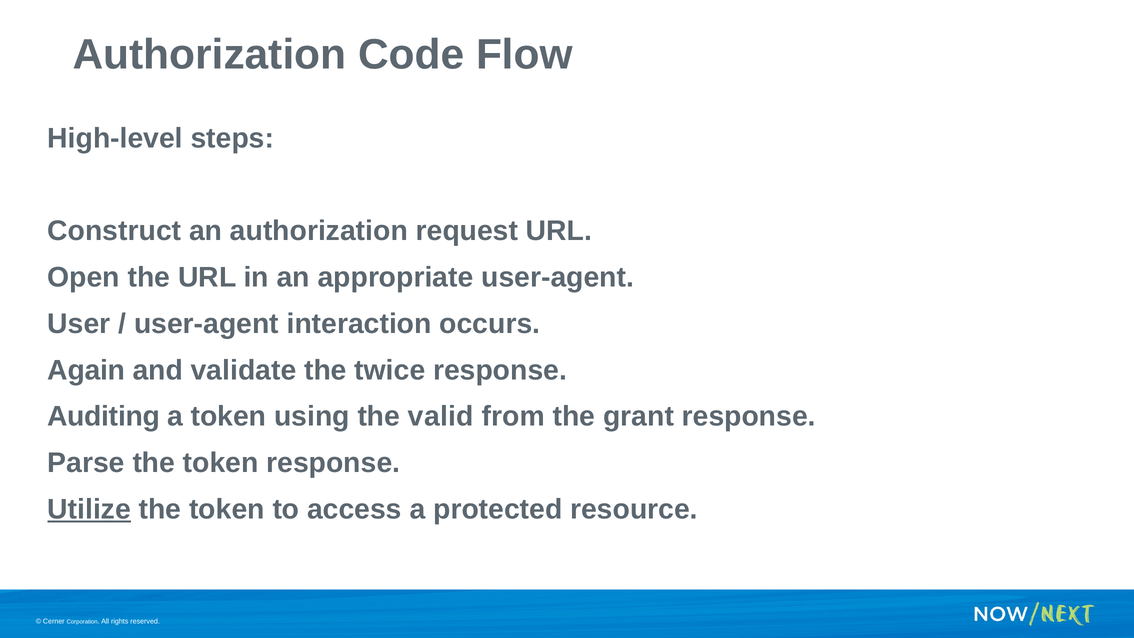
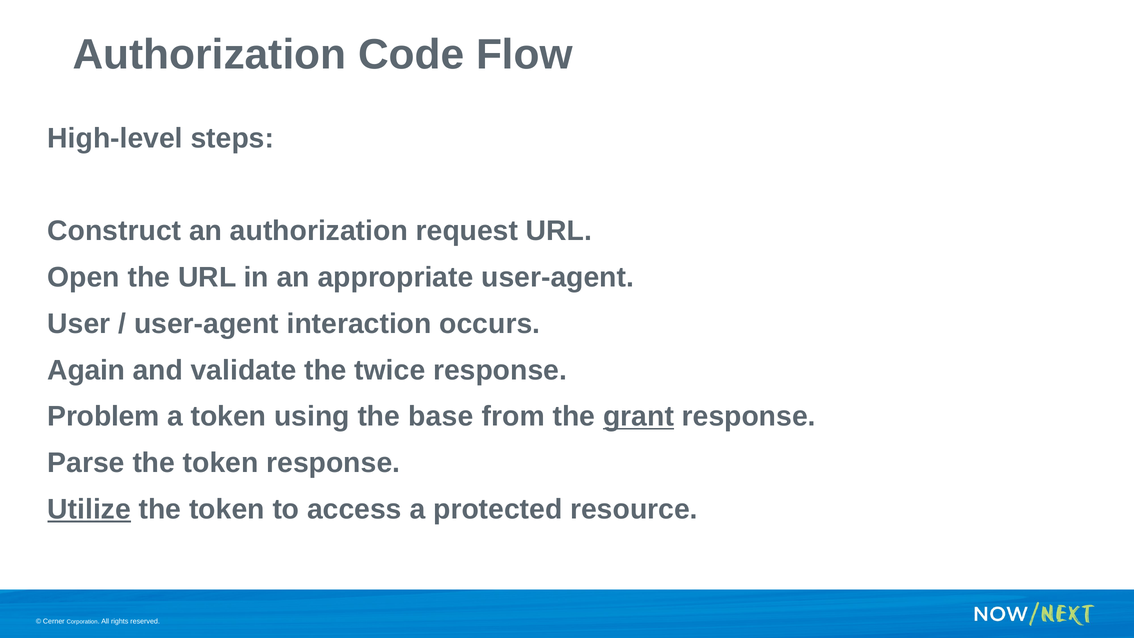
Auditing: Auditing -> Problem
valid: valid -> base
grant underline: none -> present
